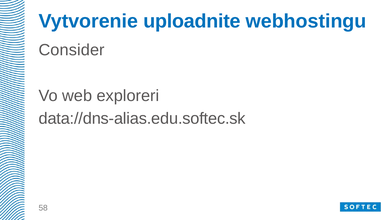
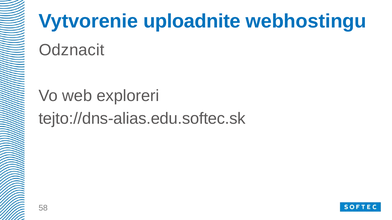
Consider: Consider -> Odznacit
data://dns-alias.edu.softec.sk: data://dns-alias.edu.softec.sk -> tejto://dns-alias.edu.softec.sk
